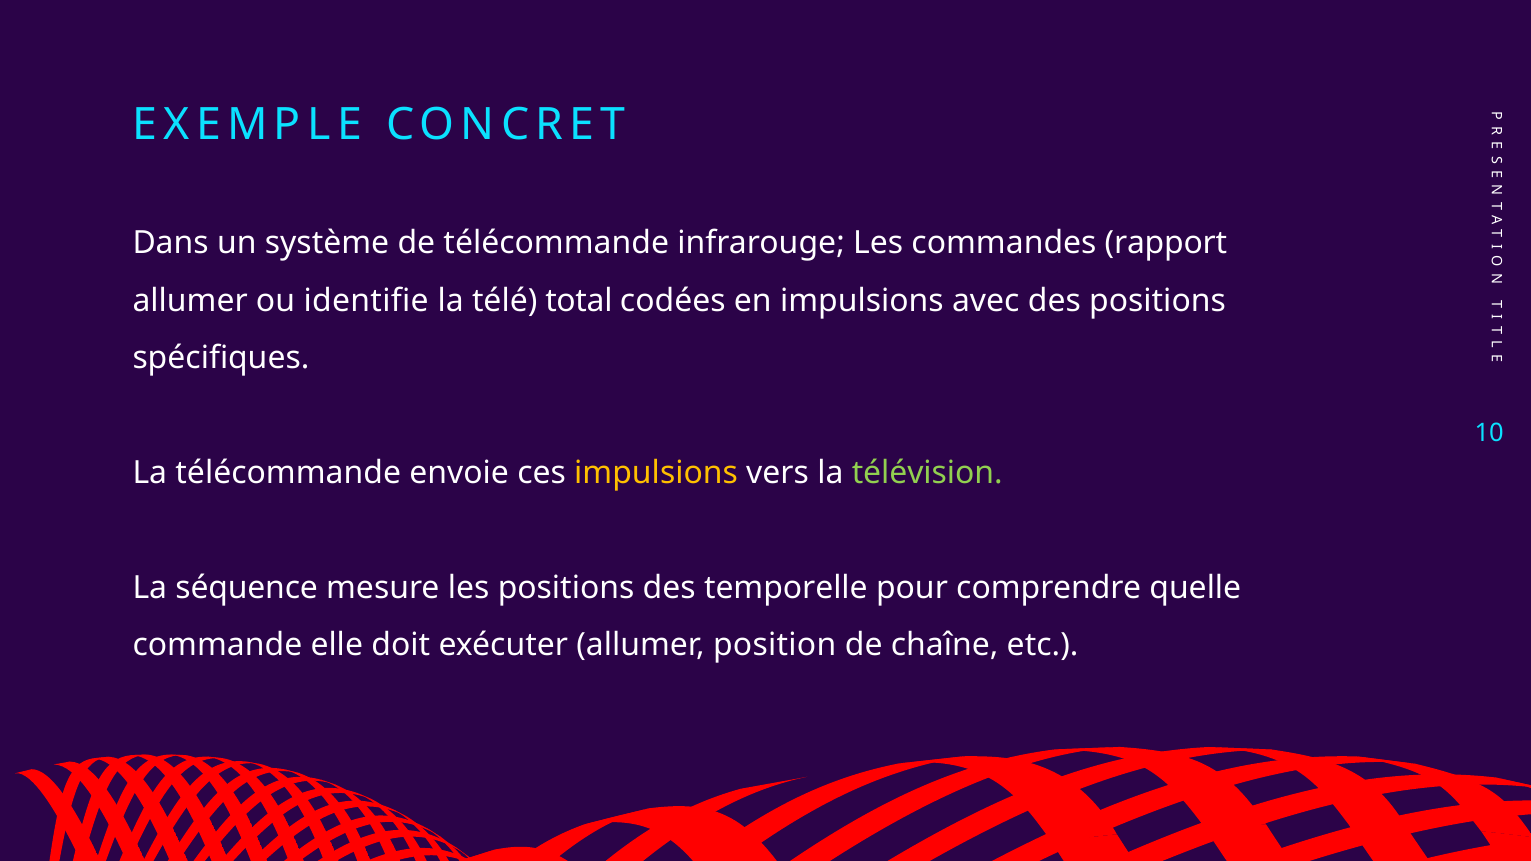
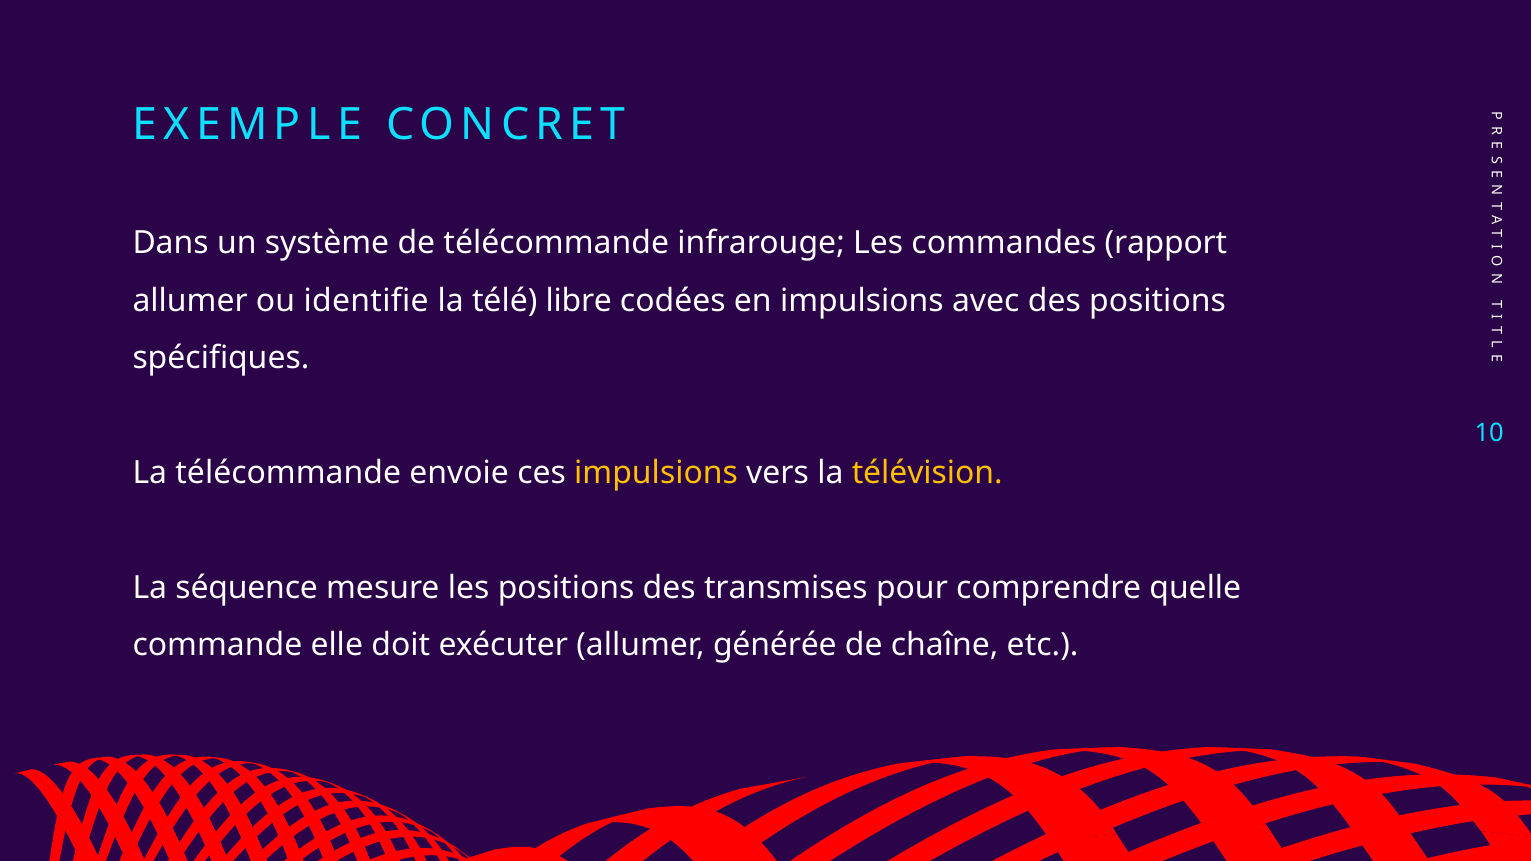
total: total -> libre
télévision colour: light green -> yellow
temporelle: temporelle -> transmises
position: position -> générée
